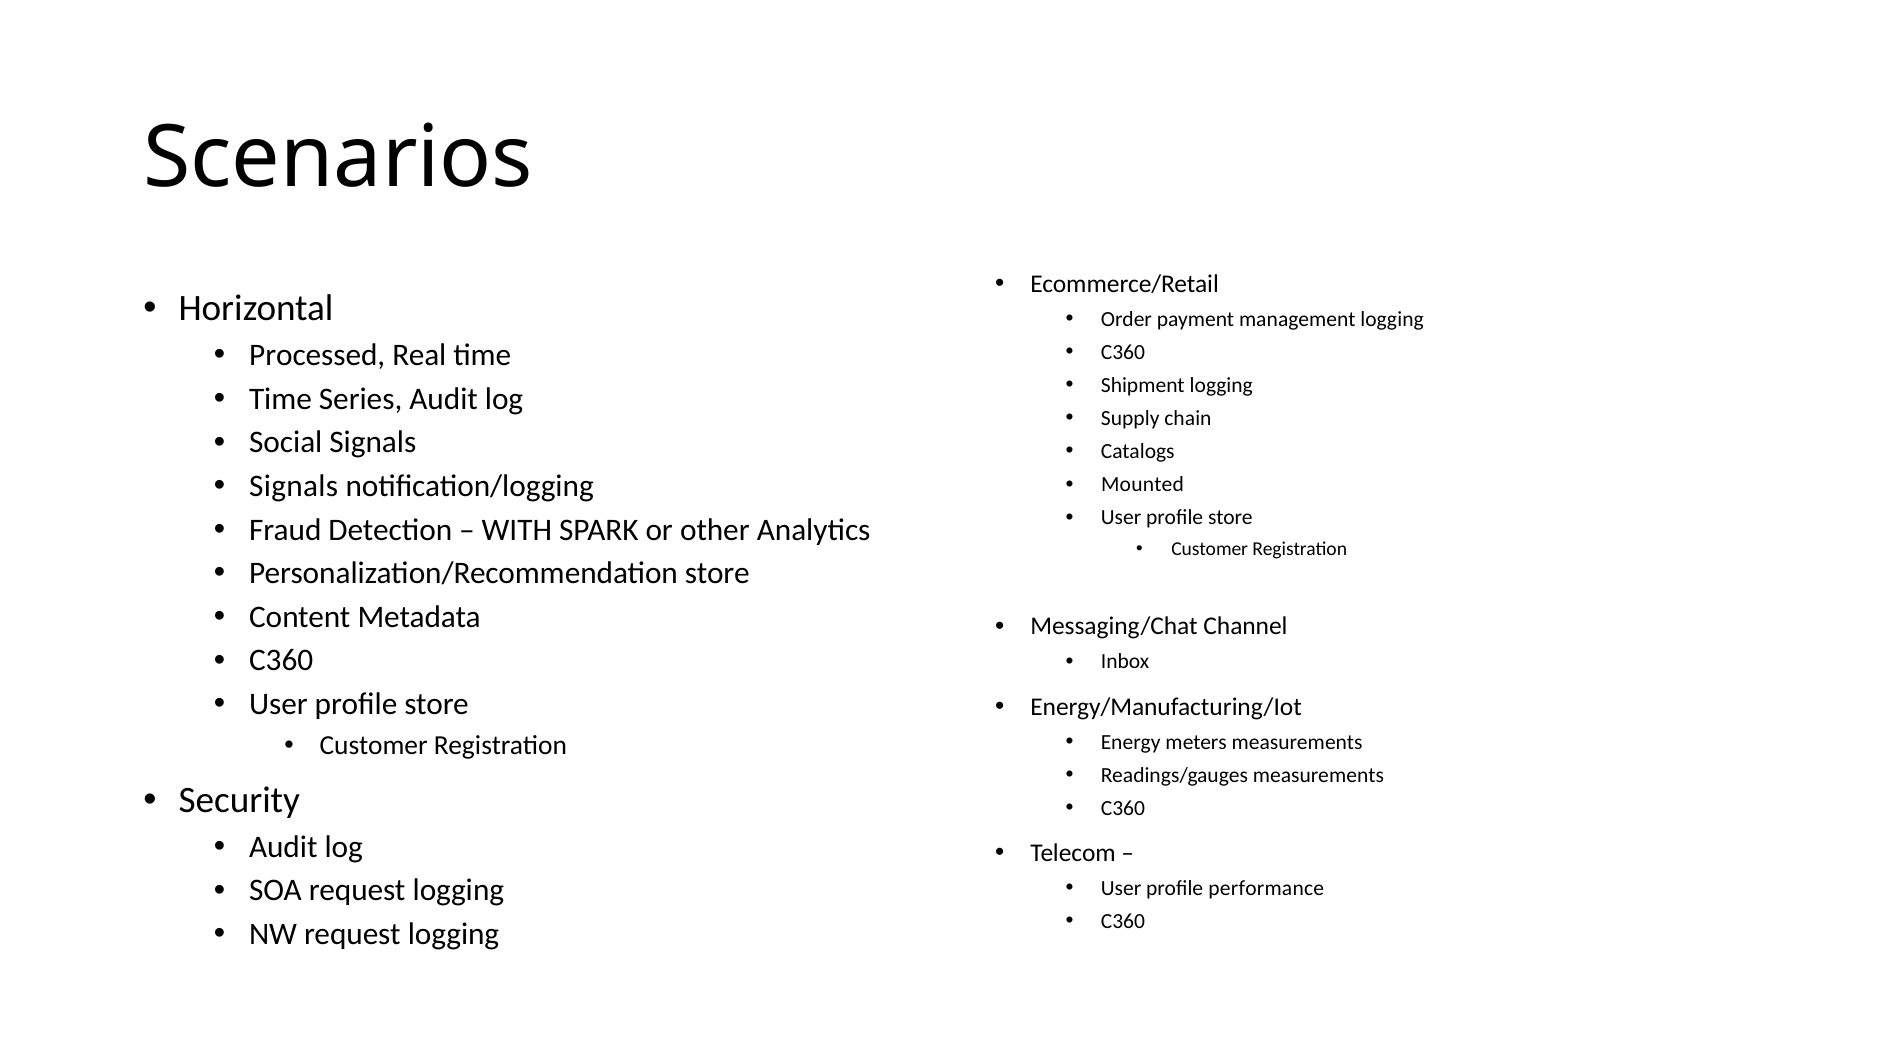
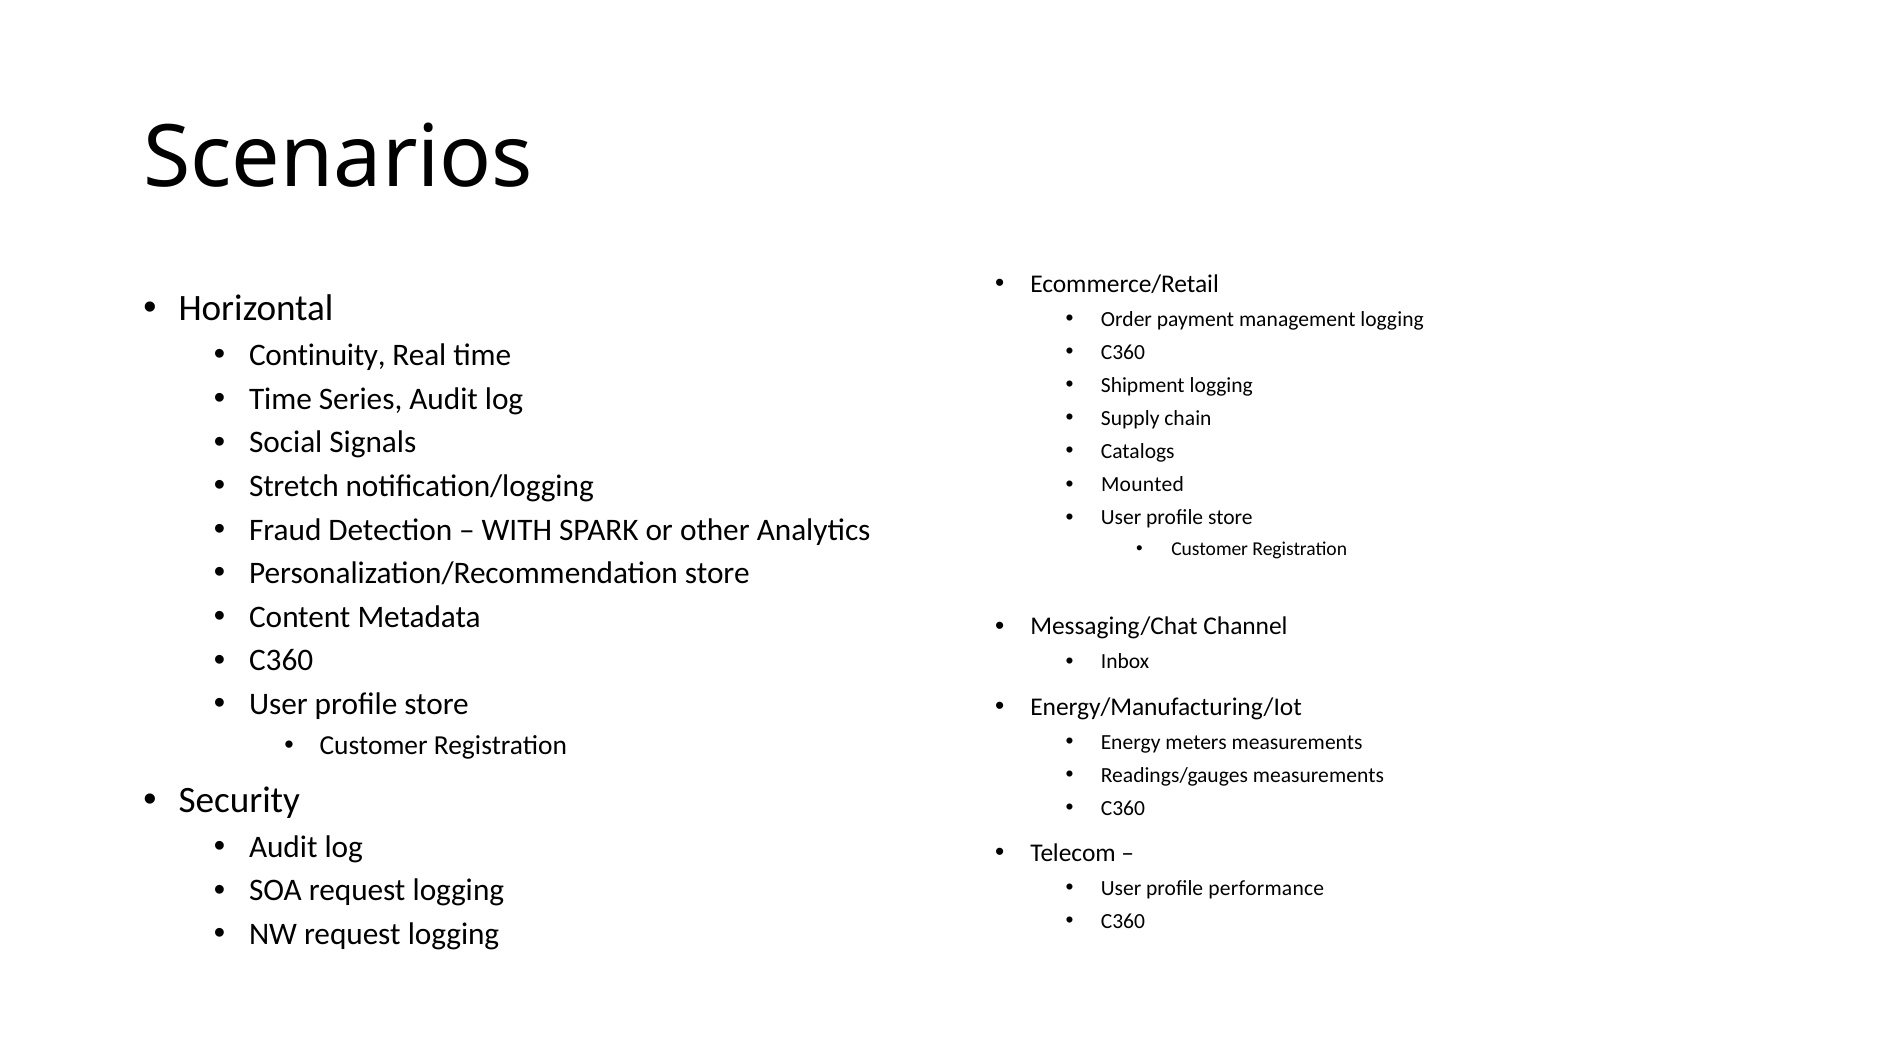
Processed: Processed -> Continuity
Signals at (294, 486): Signals -> Stretch
